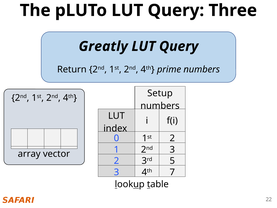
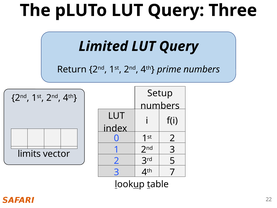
Greatly: Greatly -> Limited
array: array -> limits
